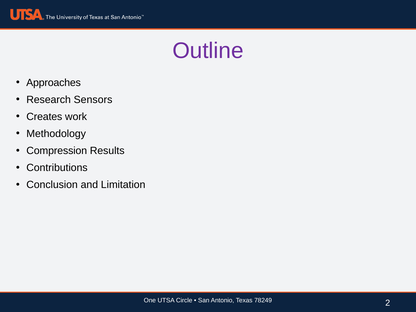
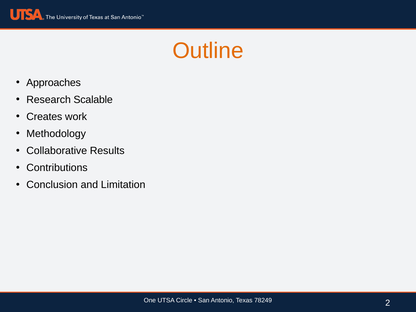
Outline colour: purple -> orange
Sensors: Sensors -> Scalable
Compression: Compression -> Collaborative
